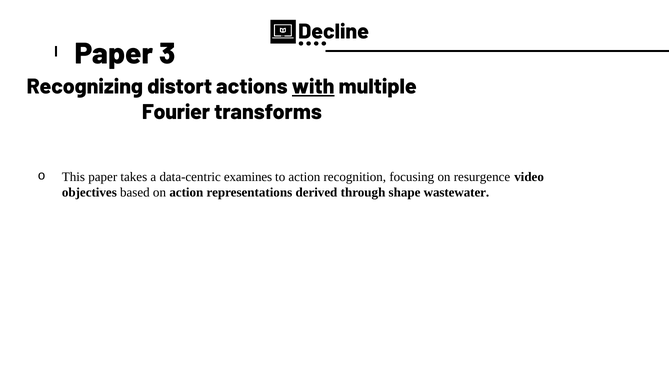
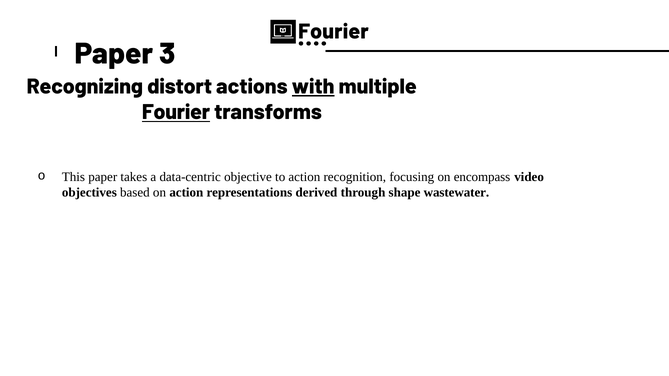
Decline at (334, 32): Decline -> Fourier
Fourier at (176, 112) underline: none -> present
examines: examines -> objective
resurgence: resurgence -> encompass
